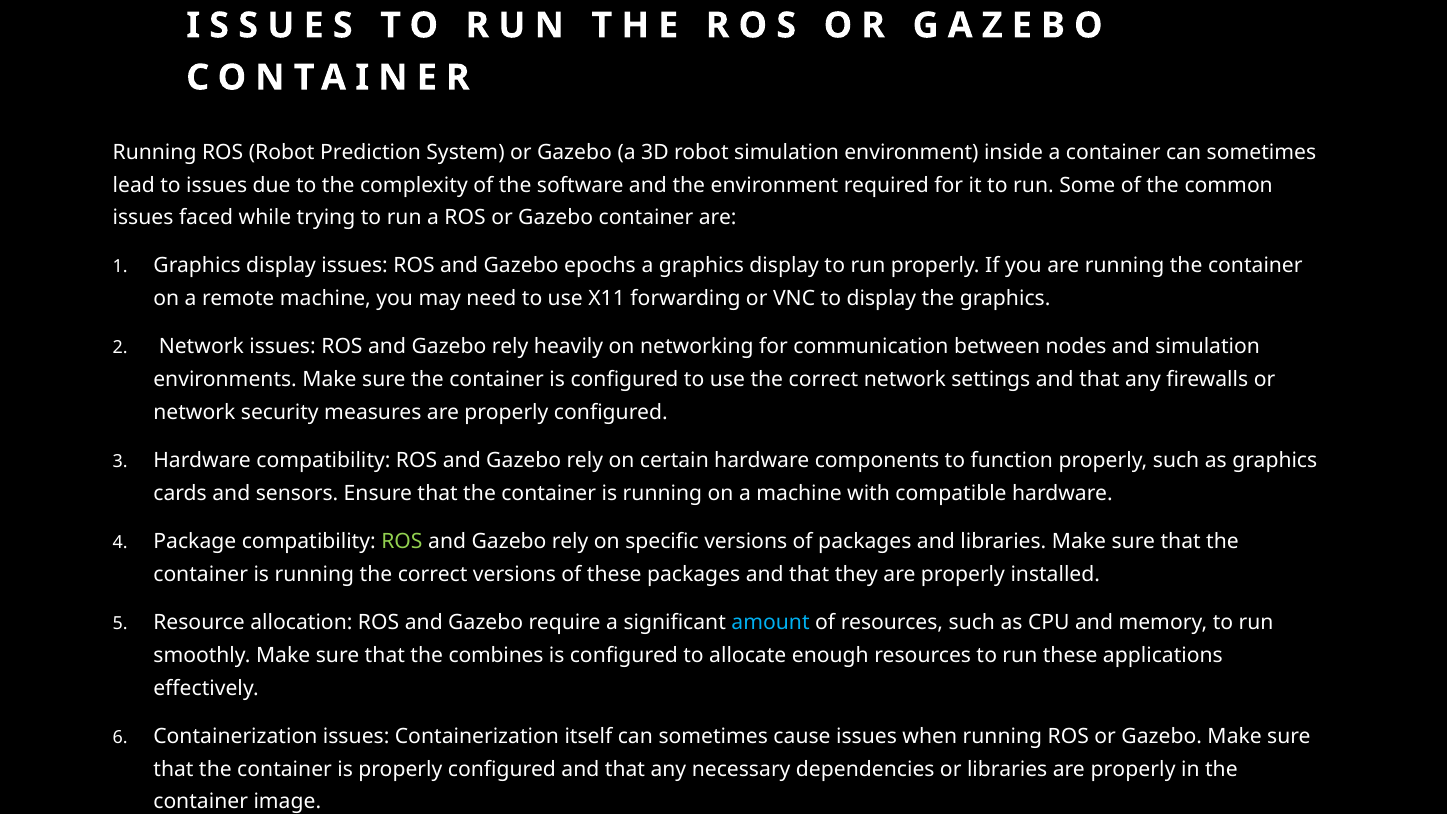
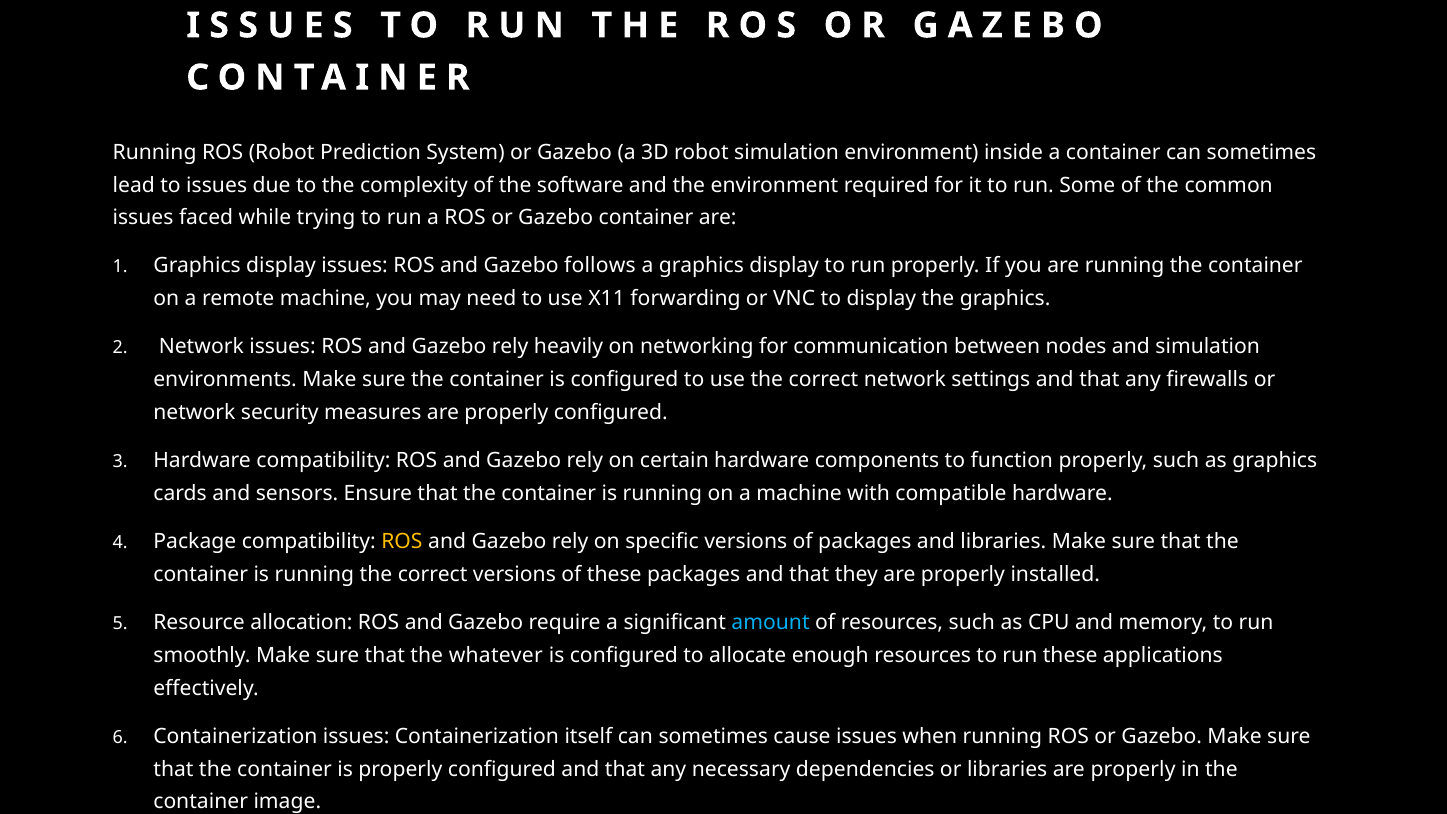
epochs: epochs -> follows
ROS at (402, 542) colour: light green -> yellow
combines: combines -> whatever
